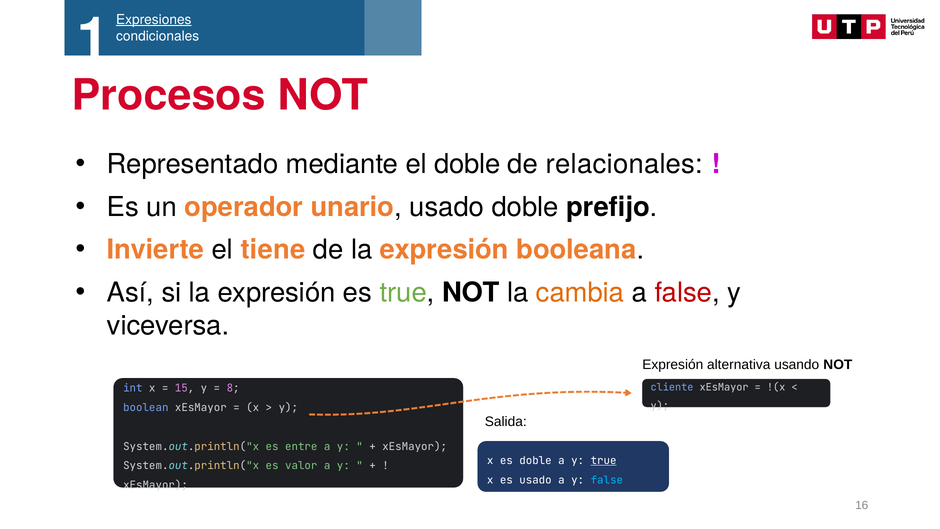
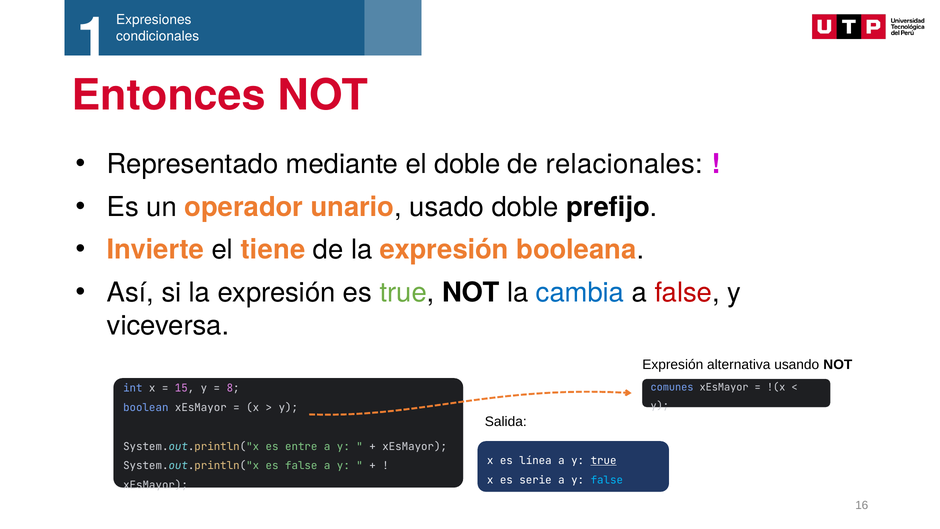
Expresiones underline: present -> none
Procesos: Procesos -> Entonces
cambia colour: orange -> blue
cliente: cliente -> comunes
es doble: doble -> línea
es valor: valor -> false
es usado: usado -> serie
